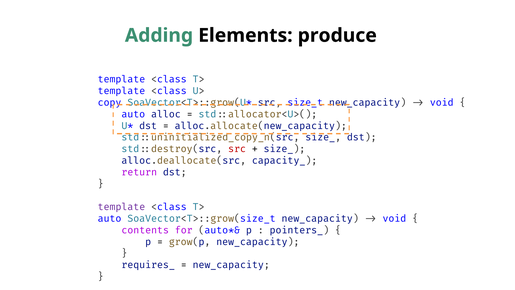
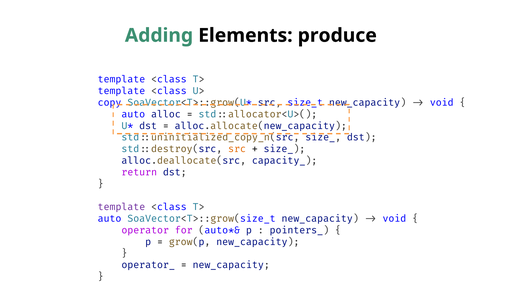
src at (237, 149) colour: red -> orange
contents: contents -> operator
requires_: requires_ -> operator_
